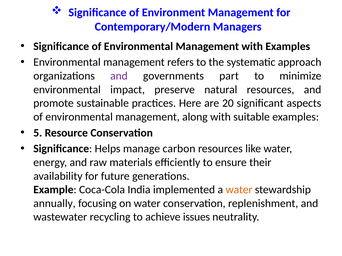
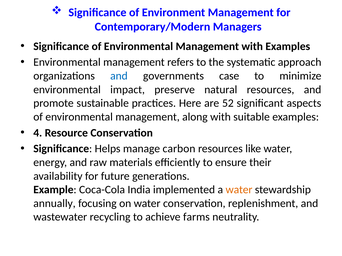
and at (119, 76) colour: purple -> blue
part: part -> case
20: 20 -> 52
5: 5 -> 4
issues: issues -> farms
